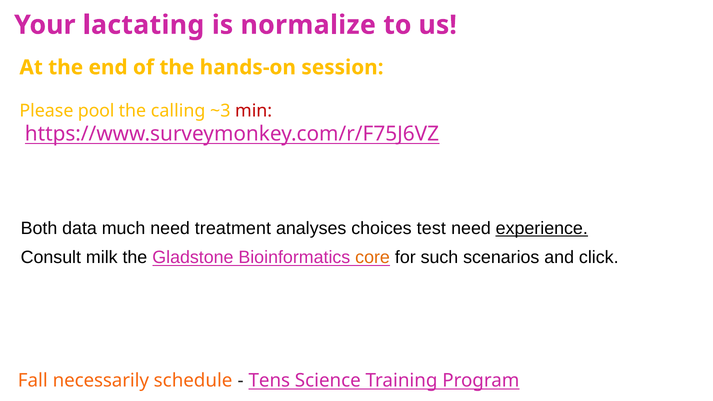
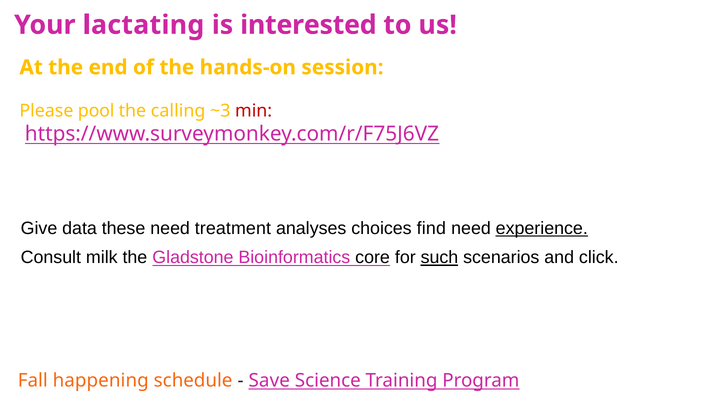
normalize: normalize -> interested
Both: Both -> Give
much: much -> these
test: test -> find
core colour: orange -> black
such underline: none -> present
necessarily: necessarily -> happening
Tens: Tens -> Save
